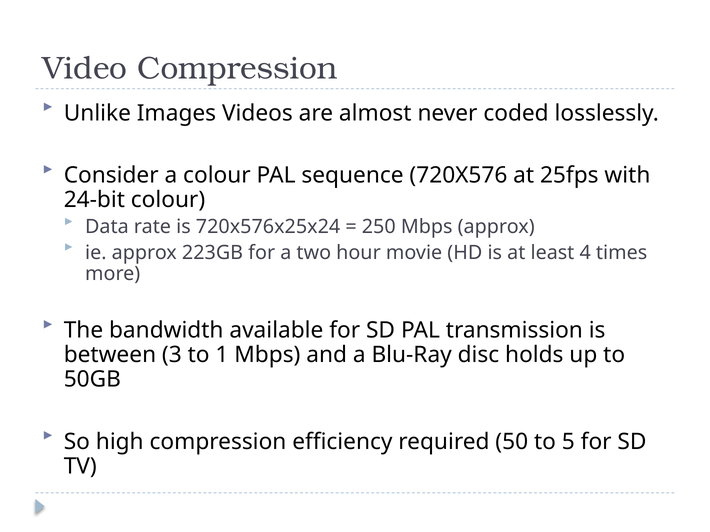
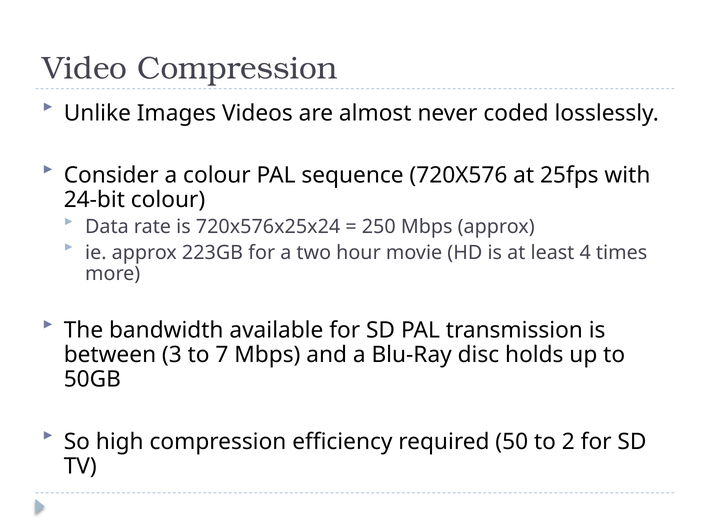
1: 1 -> 7
5: 5 -> 2
